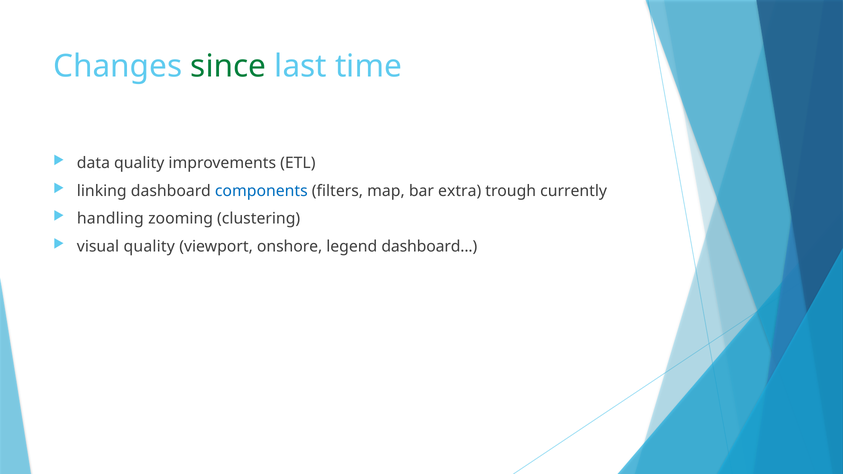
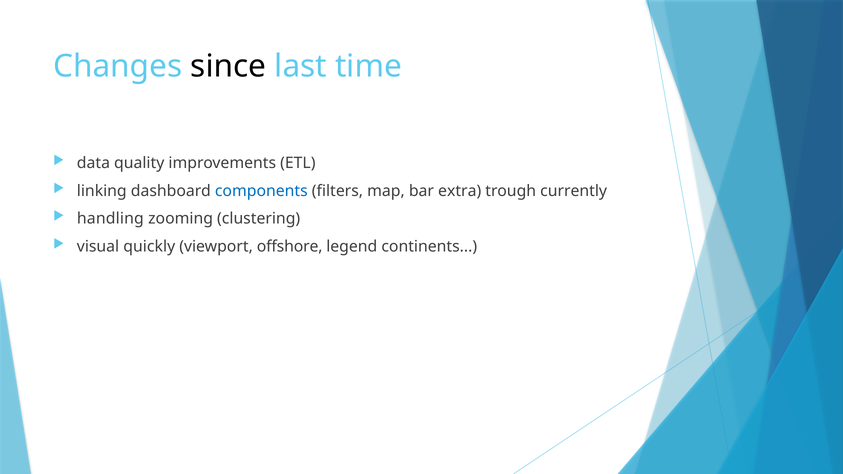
since colour: green -> black
visual quality: quality -> quickly
onshore: onshore -> offshore
legend dashboard: dashboard -> continents
